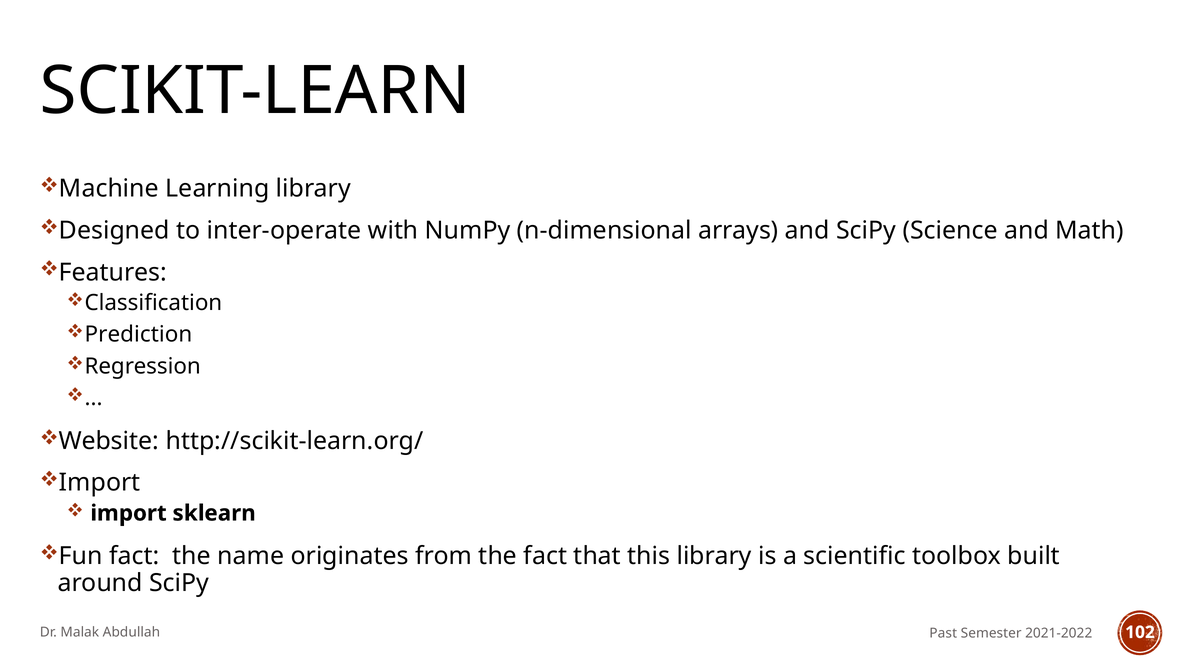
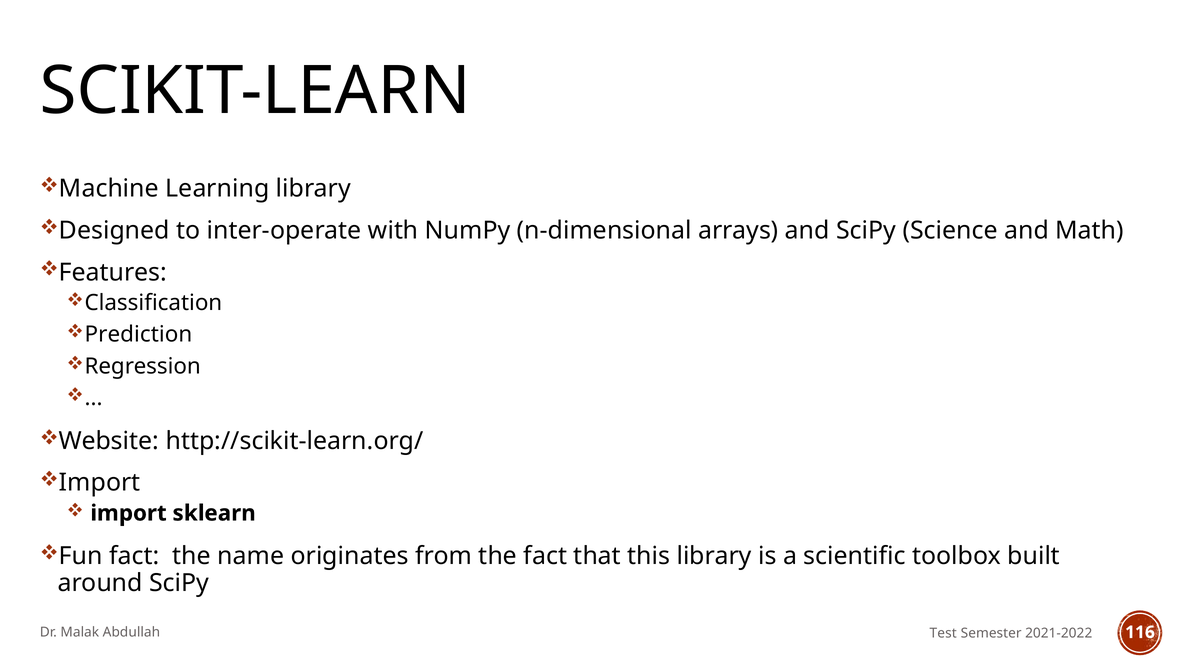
102: 102 -> 116
Past: Past -> Test
